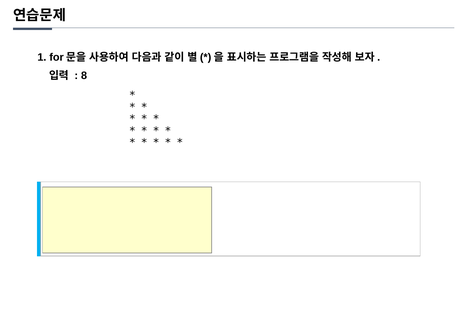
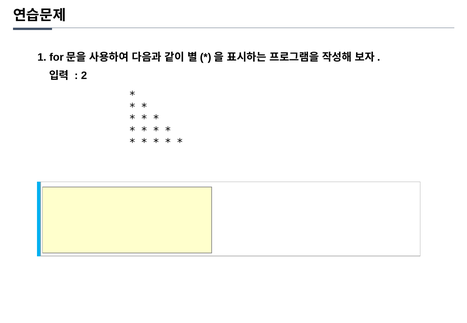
8: 8 -> 2
